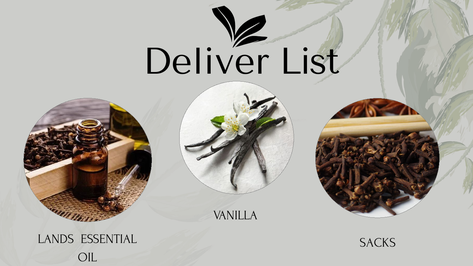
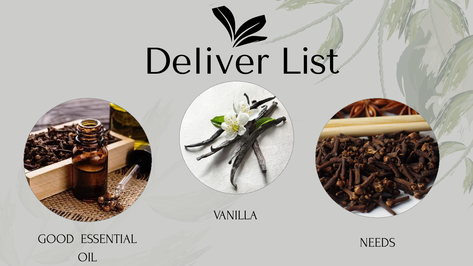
LANDS: LANDS -> GOOD
SACKS: SACKS -> NEEDS
